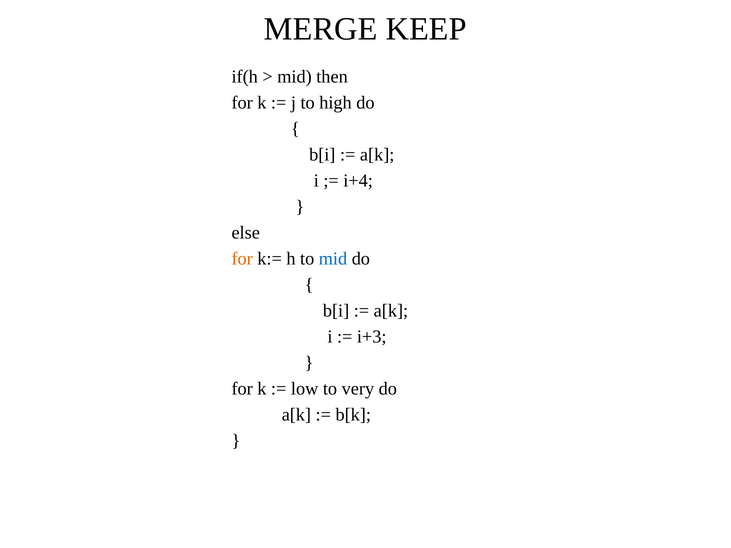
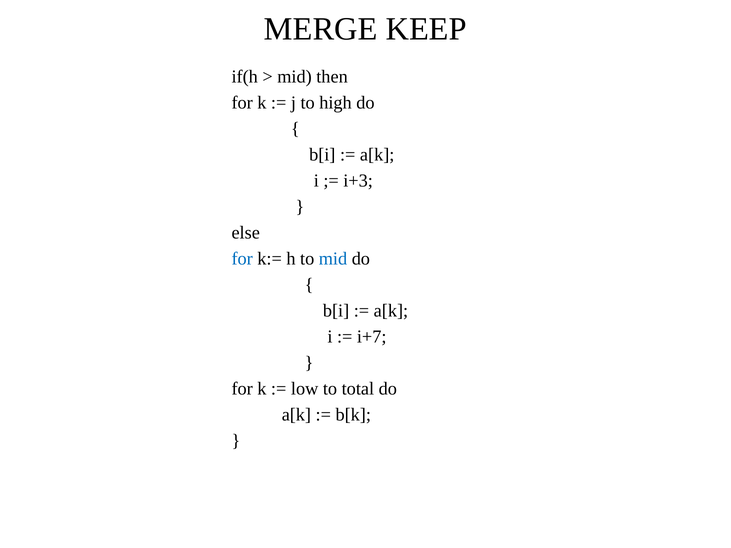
i+4: i+4 -> i+3
for at (242, 259) colour: orange -> blue
i+3: i+3 -> i+7
very: very -> total
